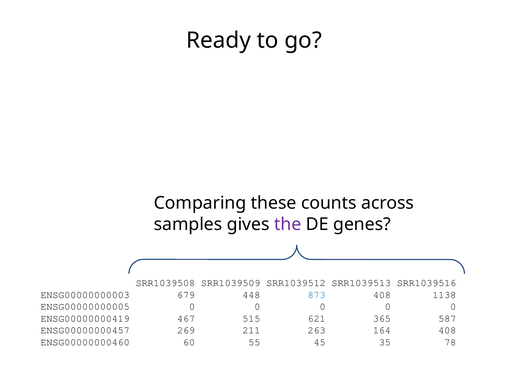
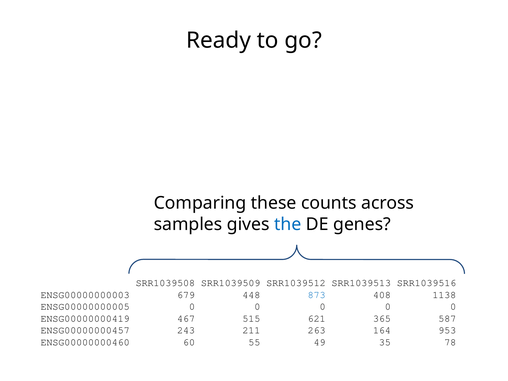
the colour: purple -> blue
269: 269 -> 243
164 408: 408 -> 953
45: 45 -> 49
